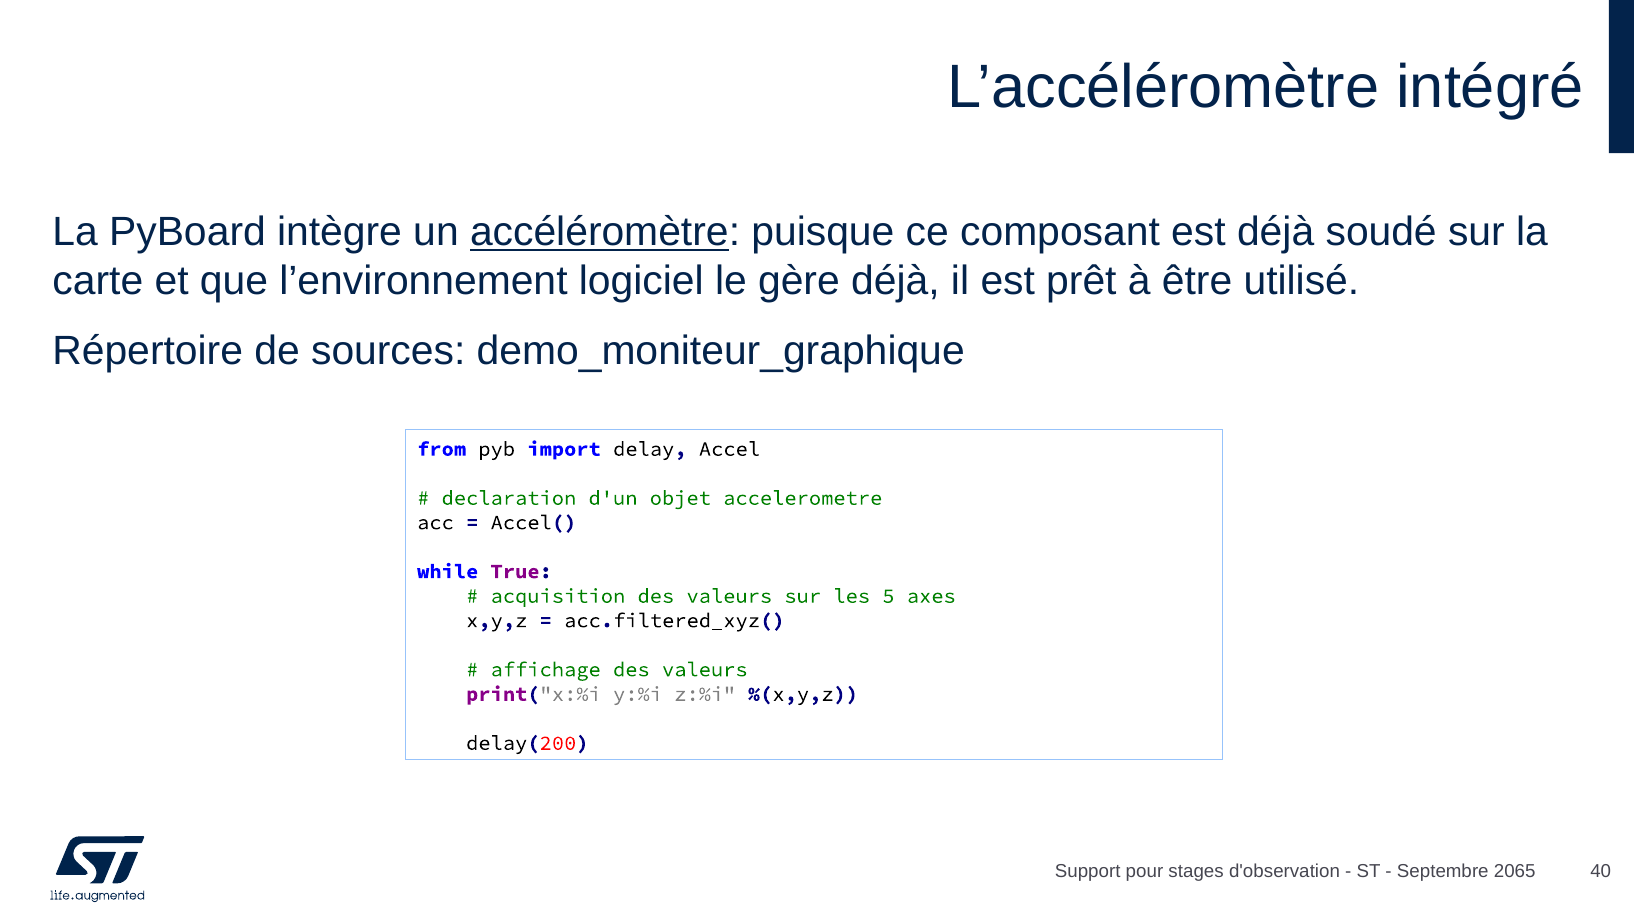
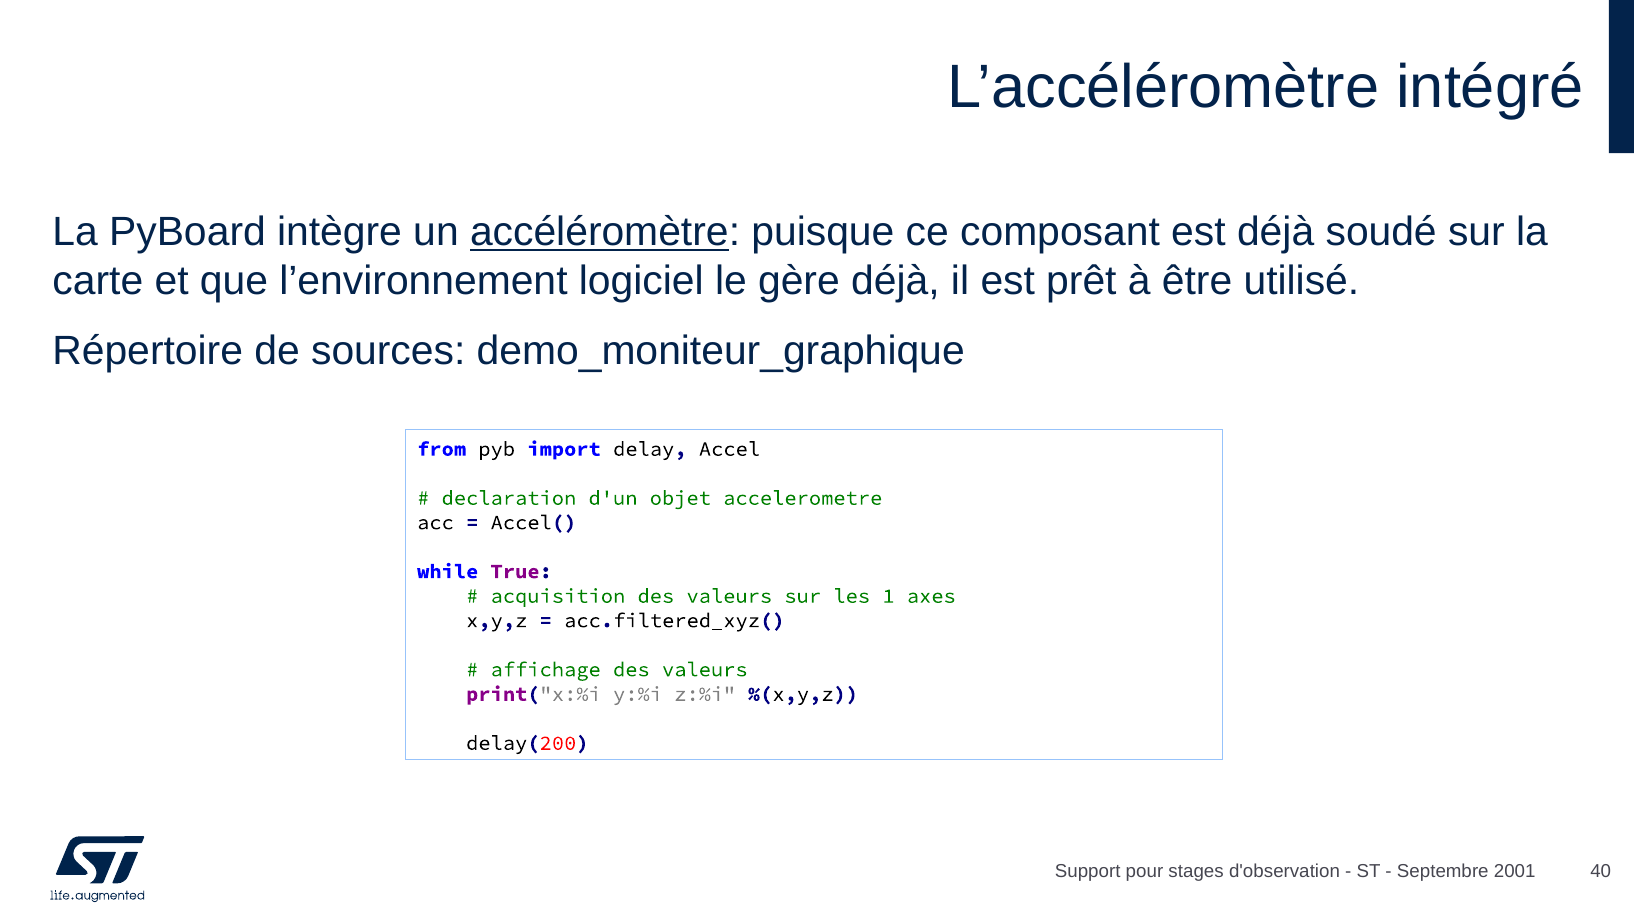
5: 5 -> 1
2065: 2065 -> 2001
